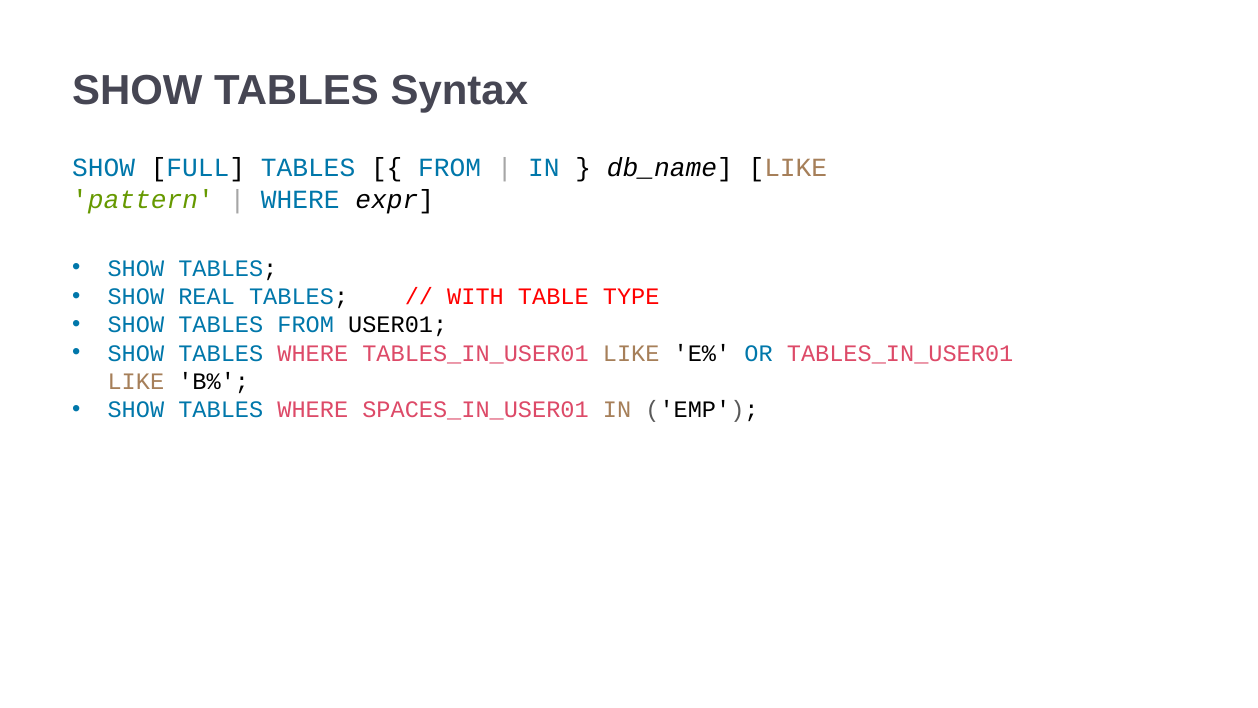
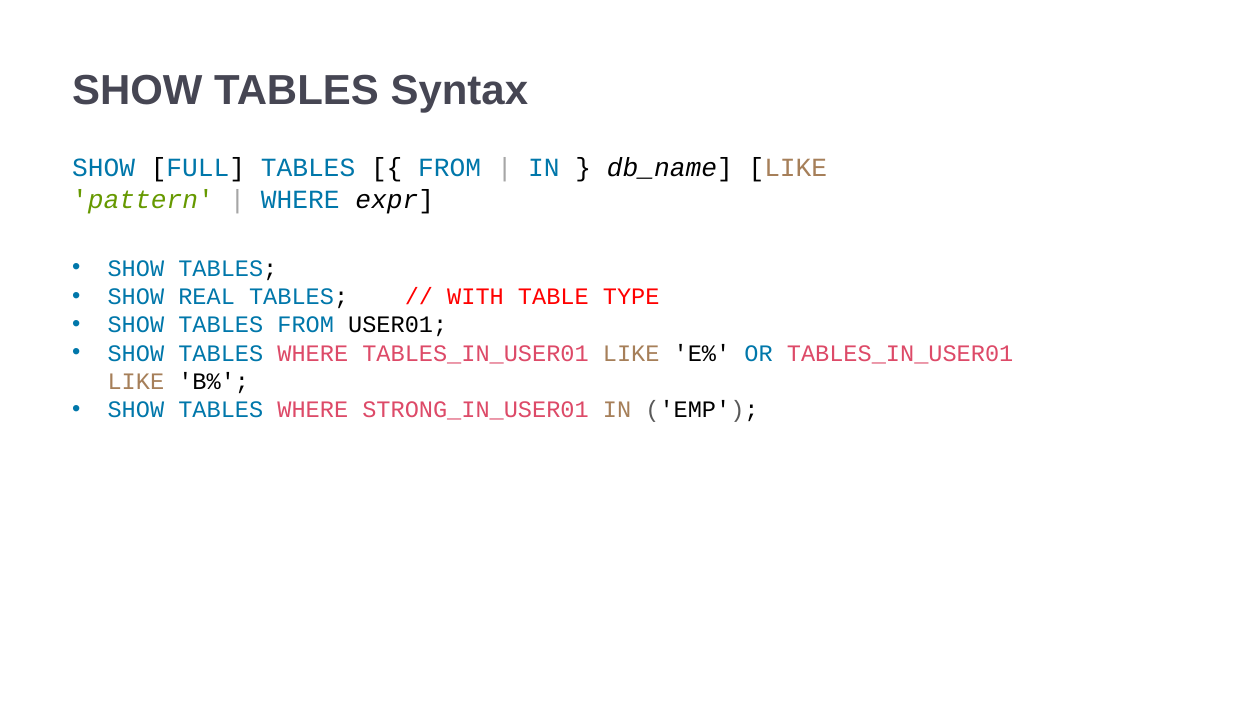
SPACES_IN_USER01: SPACES_IN_USER01 -> STRONG_IN_USER01
